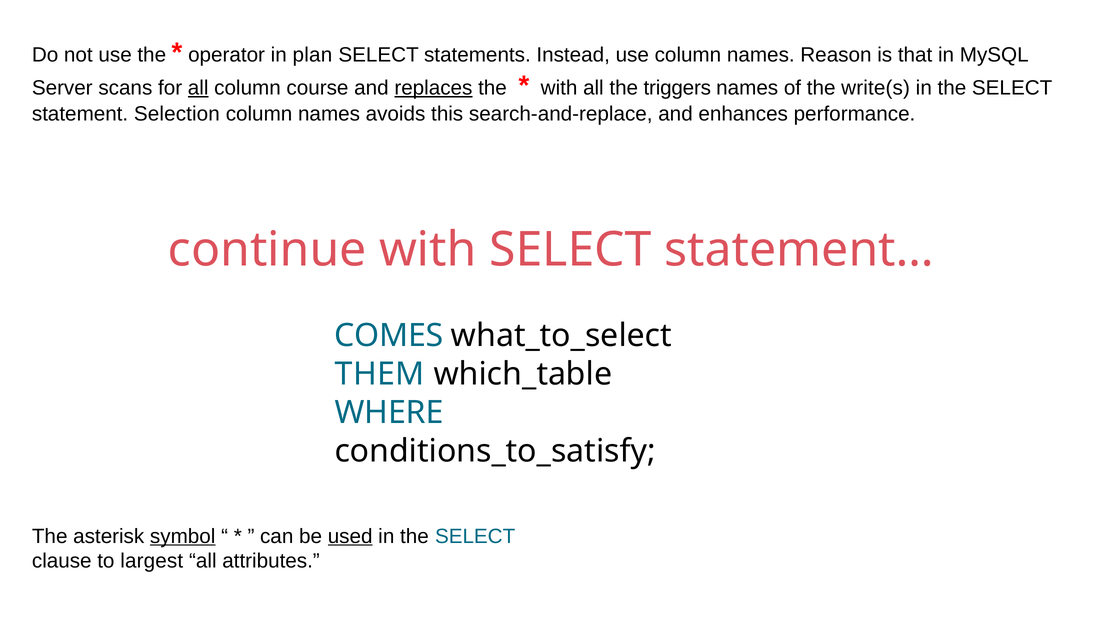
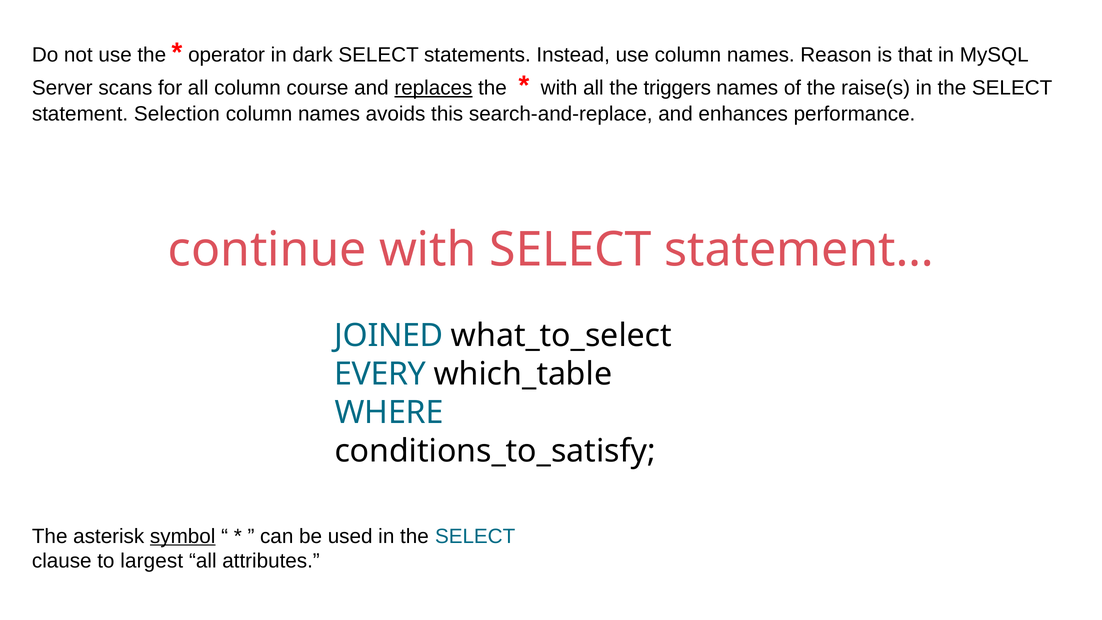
plan: plan -> dark
all at (198, 88) underline: present -> none
write(s: write(s -> raise(s
COMES: COMES -> JOINED
THEM: THEM -> EVERY
used underline: present -> none
